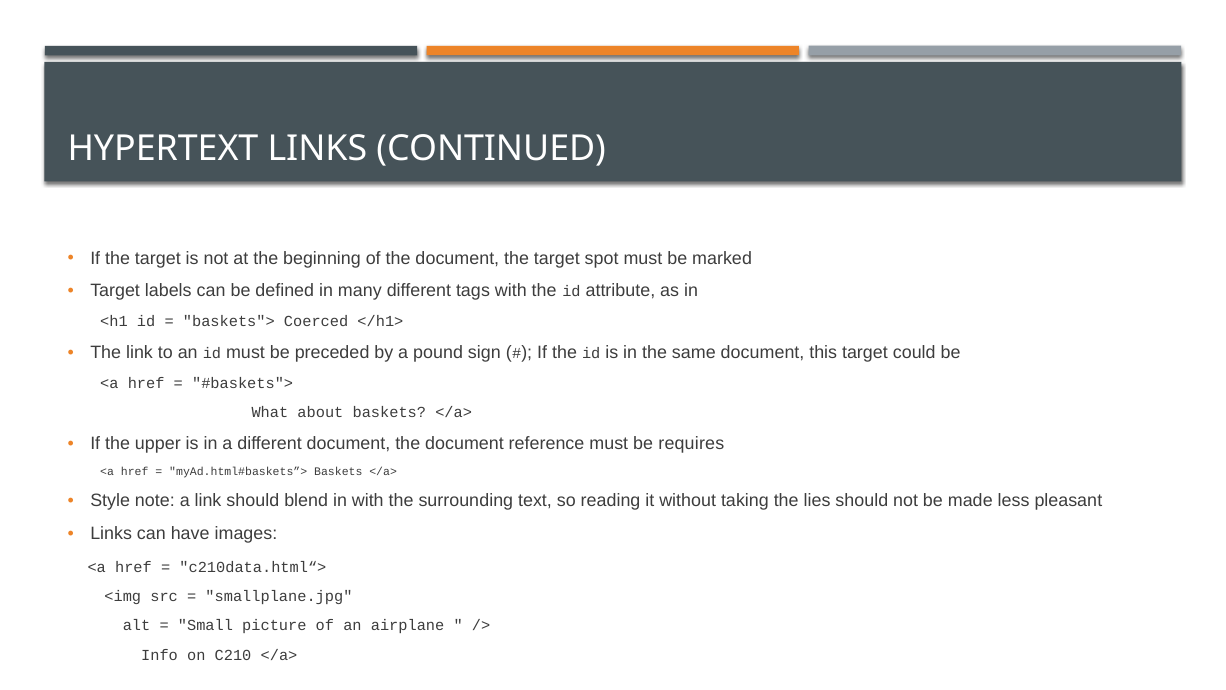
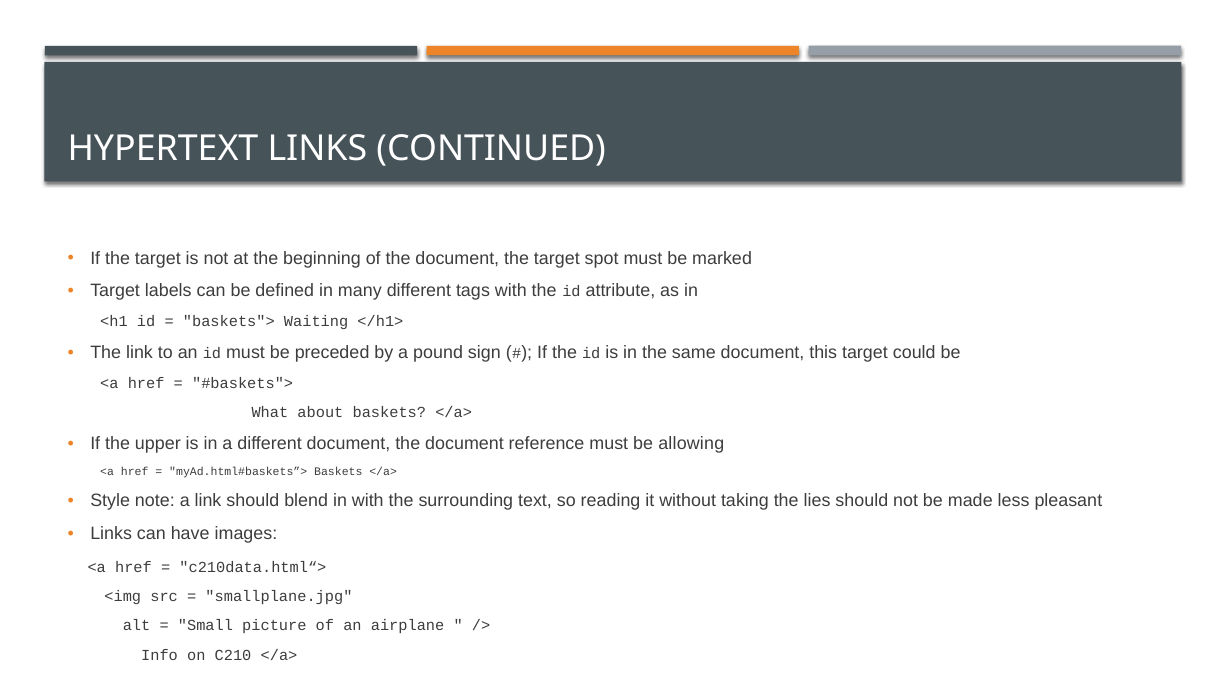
Coerced: Coerced -> Waiting
requires: requires -> allowing
